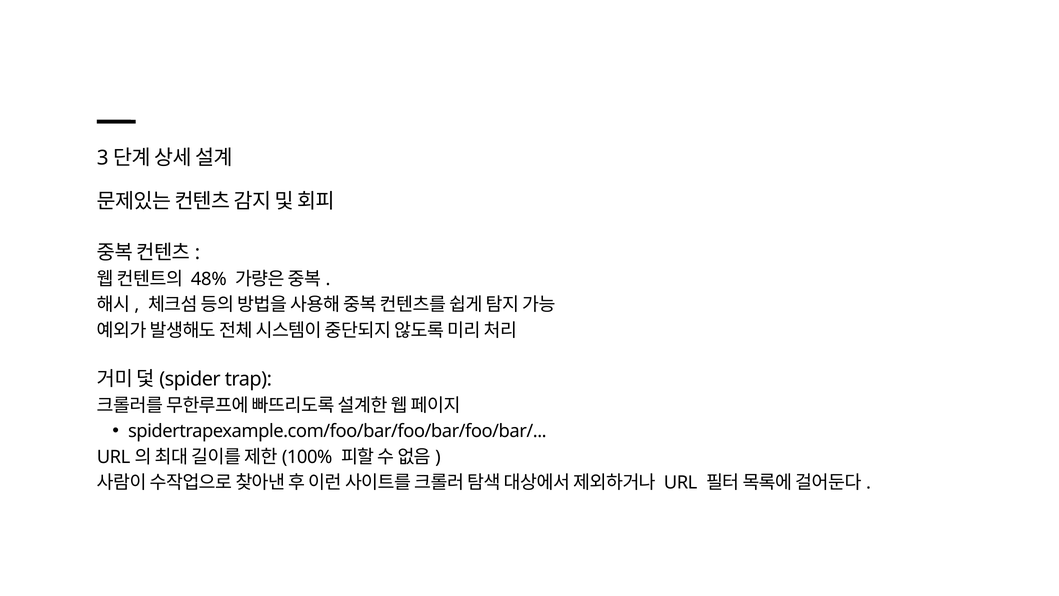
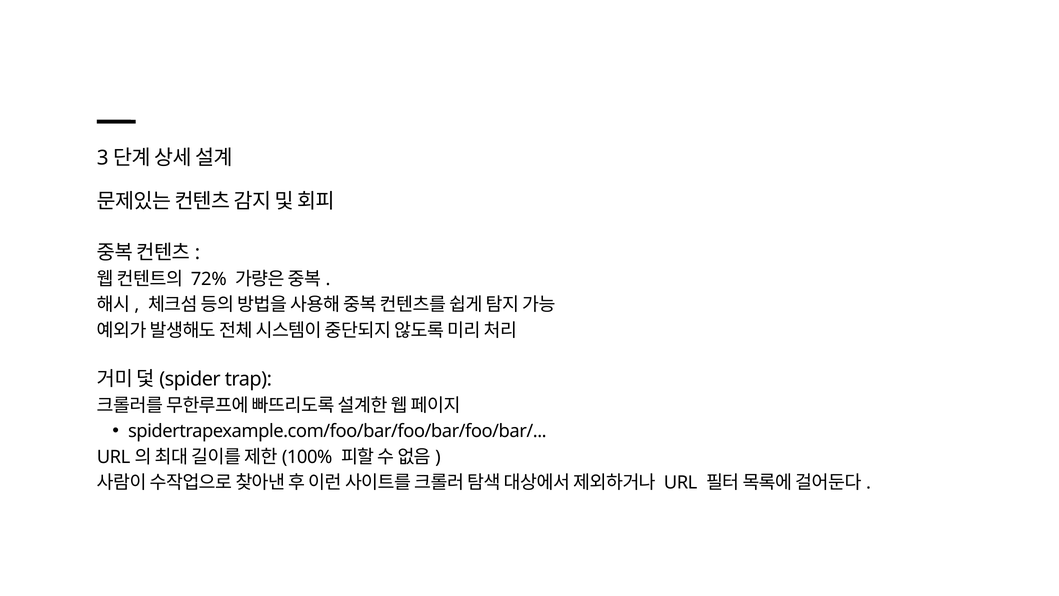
48%: 48% -> 72%
